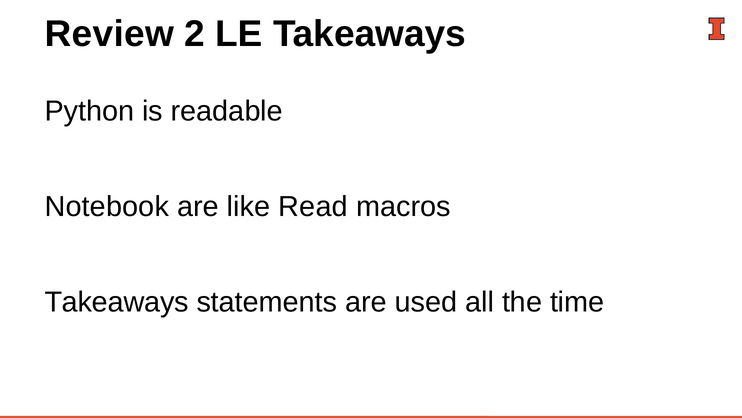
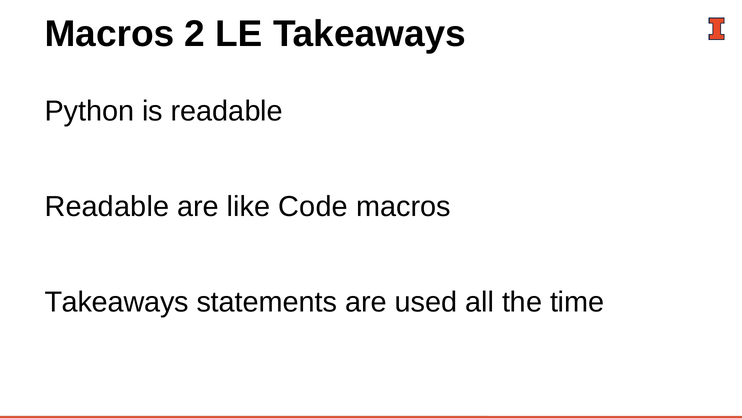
Review at (109, 34): Review -> Macros
Notebook at (107, 206): Notebook -> Readable
Read: Read -> Code
